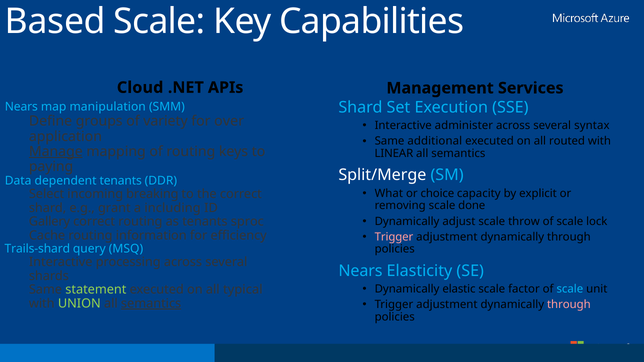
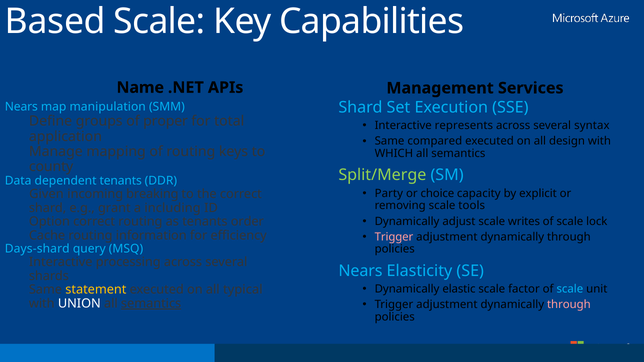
Cloud: Cloud -> Name
variety: variety -> proper
over: over -> total
administer: administer -> represents
additional: additional -> compared
routed: routed -> design
Manage underline: present -> none
LINEAR: LINEAR -> WHICH
paying: paying -> county
Split/Merge colour: white -> light green
What: What -> Party
Select: Select -> Given
done: done -> tools
throw: throw -> writes
Gallery: Gallery -> Option
sproc: sproc -> order
Trails-shard: Trails-shard -> Days-shard
statement colour: light green -> yellow
UNION colour: light green -> white
